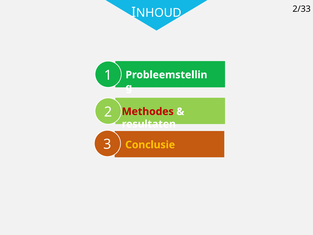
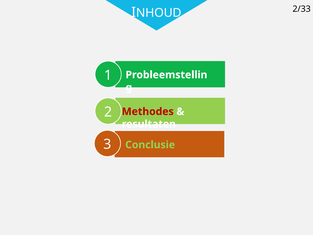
Conclusie colour: yellow -> light green
